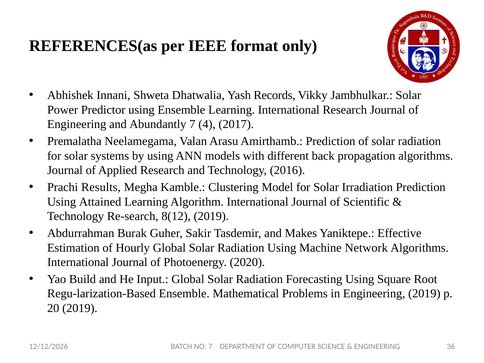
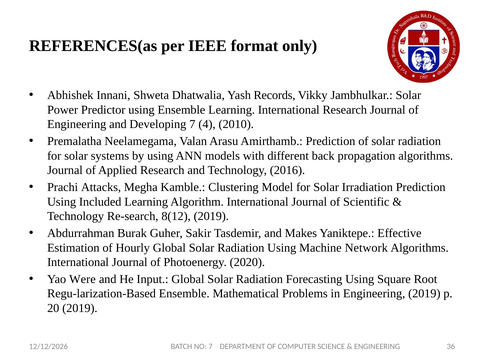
Abundantly: Abundantly -> Developing
2017: 2017 -> 2010
Results: Results -> Attacks
Attained: Attained -> Included
Build: Build -> Were
